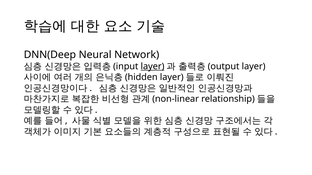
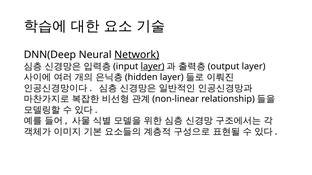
Network underline: none -> present
